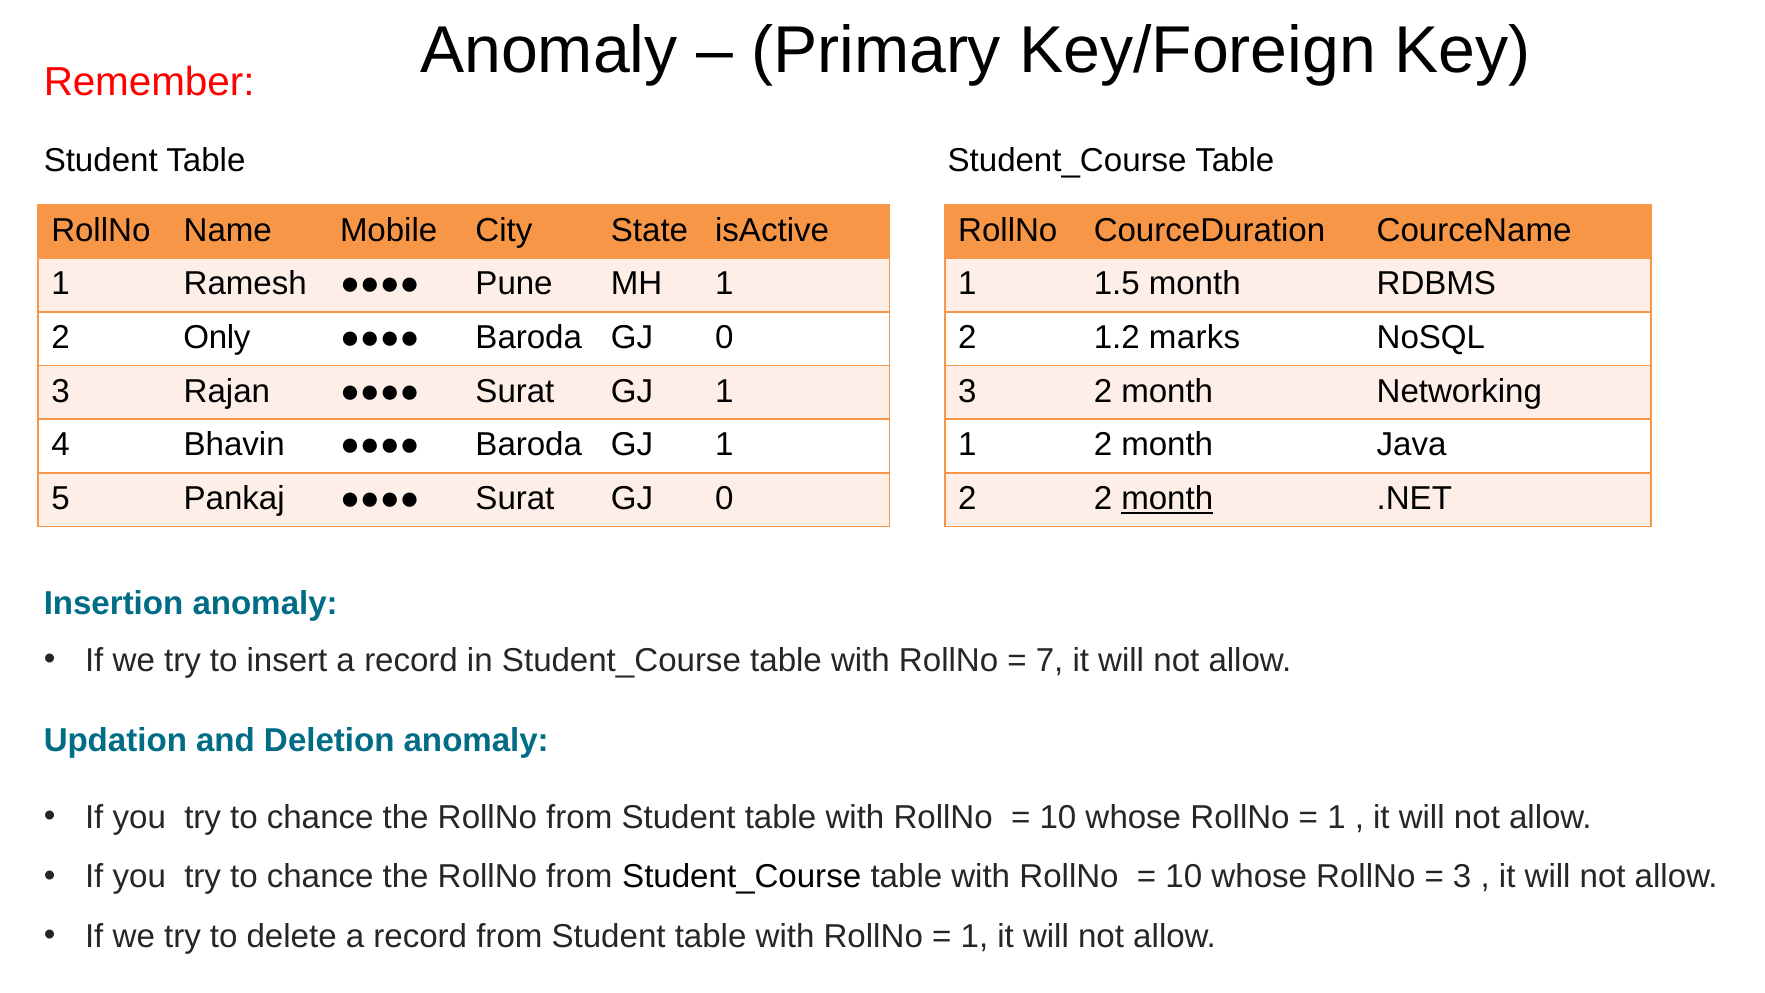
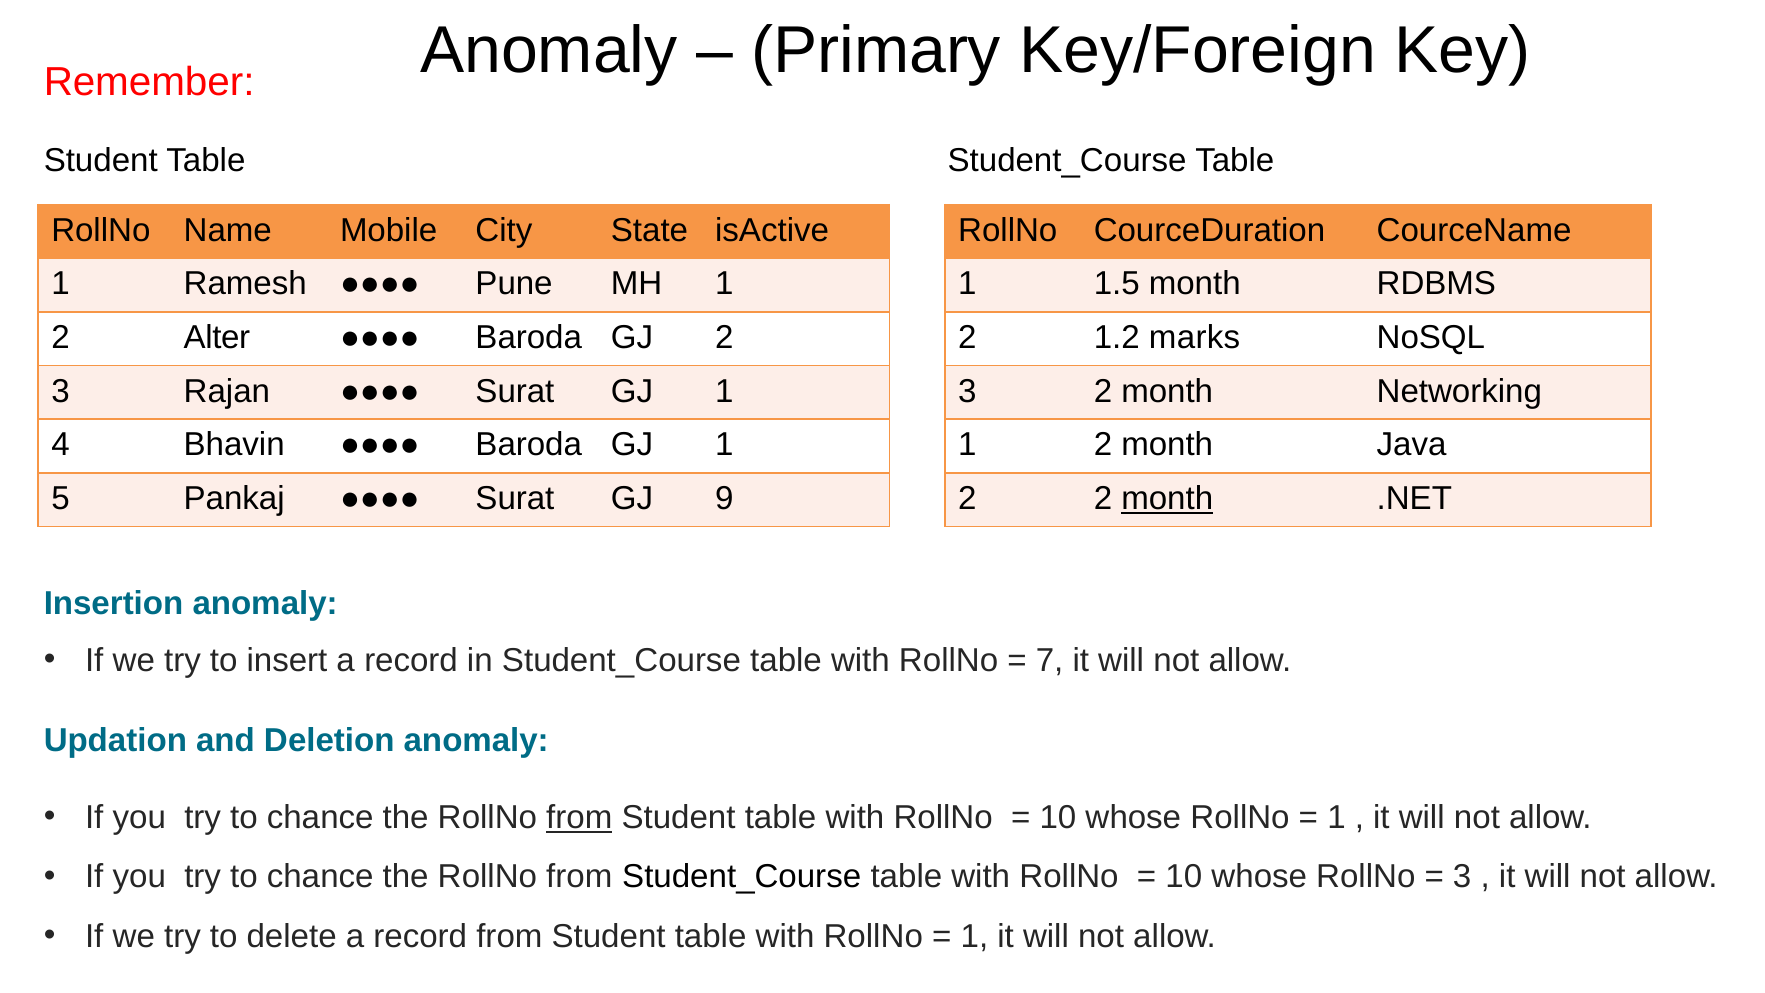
Only: Only -> Alter
Baroda GJ 0: 0 -> 2
Surat GJ 0: 0 -> 9
from at (579, 817) underline: none -> present
